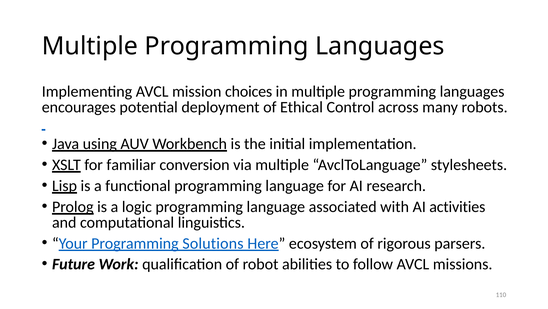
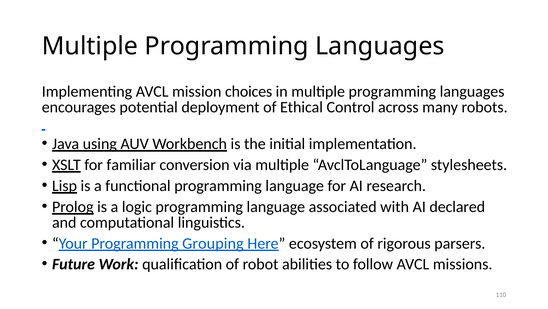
activities: activities -> declared
Solutions: Solutions -> Grouping
